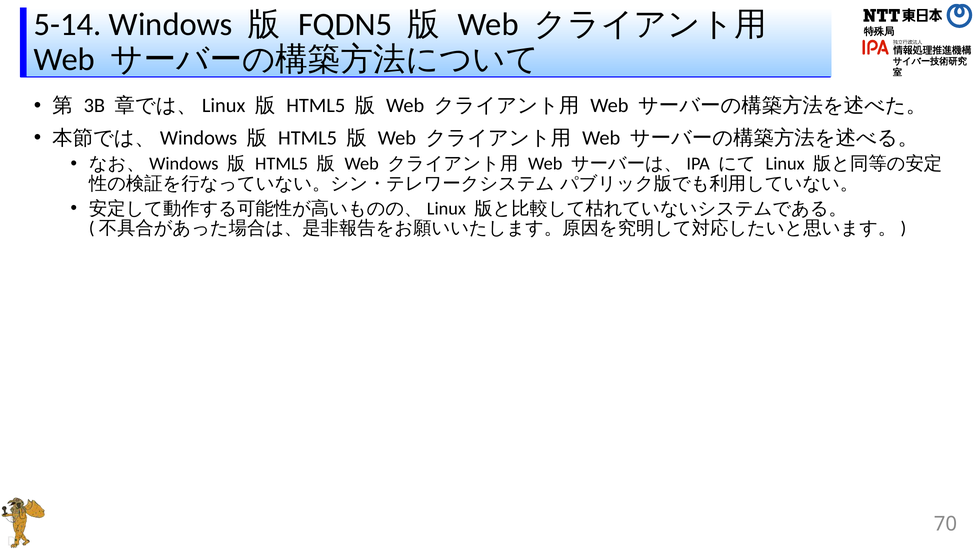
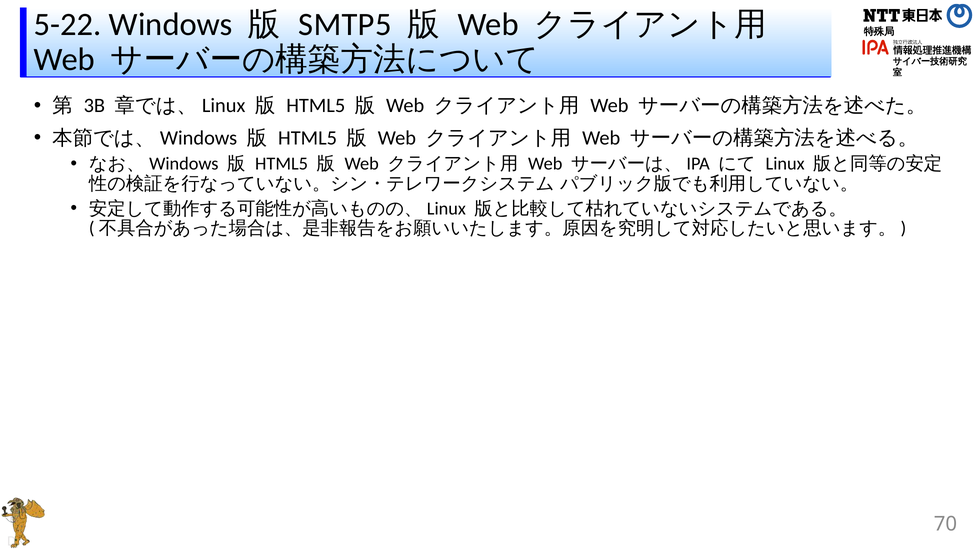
5-14: 5-14 -> 5-22
FQDN5: FQDN5 -> SMTP5
